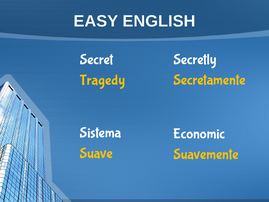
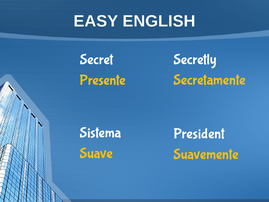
Tragedy: Tragedy -> Presente
Economic: Economic -> President
